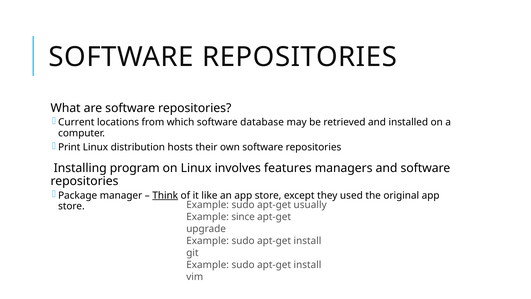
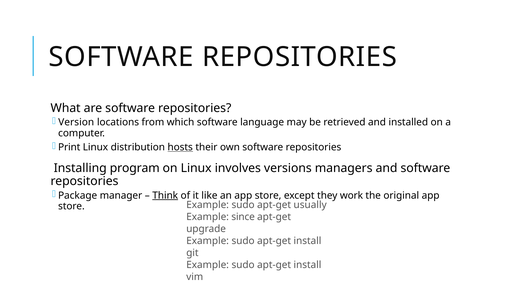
Current: Current -> Version
database: database -> language
hosts underline: none -> present
features: features -> versions
used: used -> work
